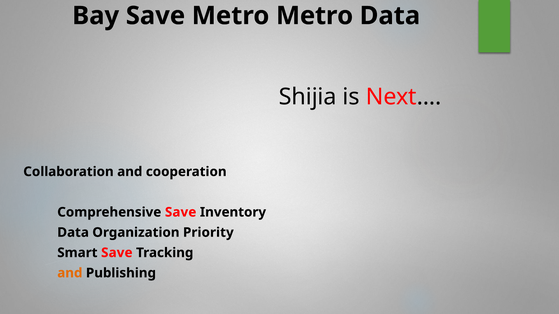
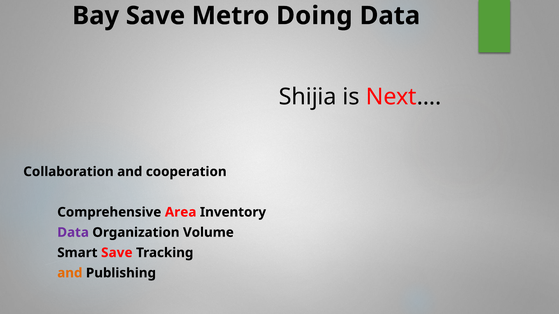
Metro Metro: Metro -> Doing
Comprehensive Save: Save -> Area
Data at (73, 233) colour: black -> purple
Priority: Priority -> Volume
